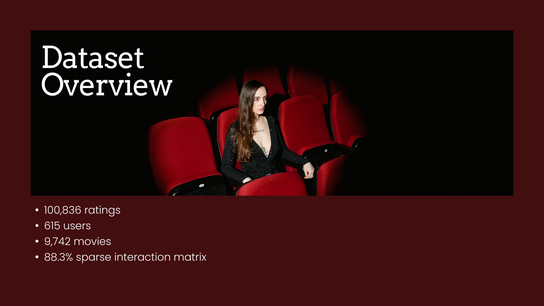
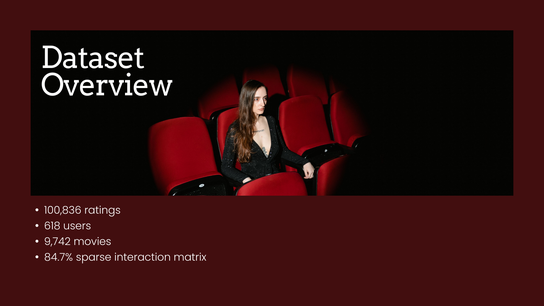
615: 615 -> 618
88.3%: 88.3% -> 84.7%
